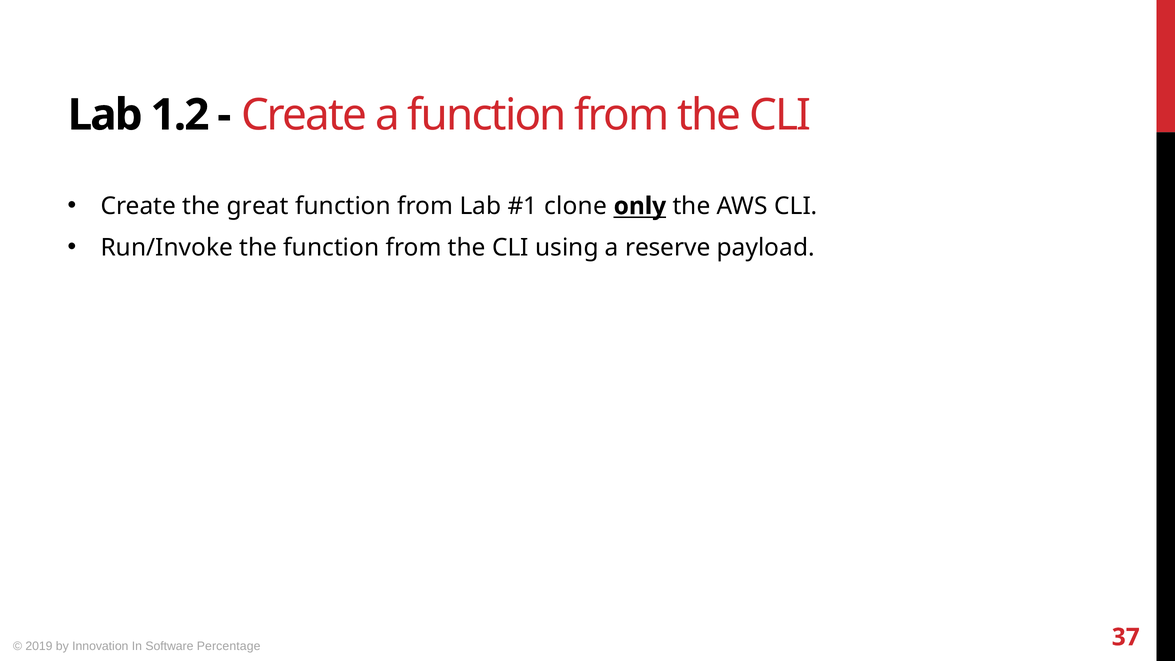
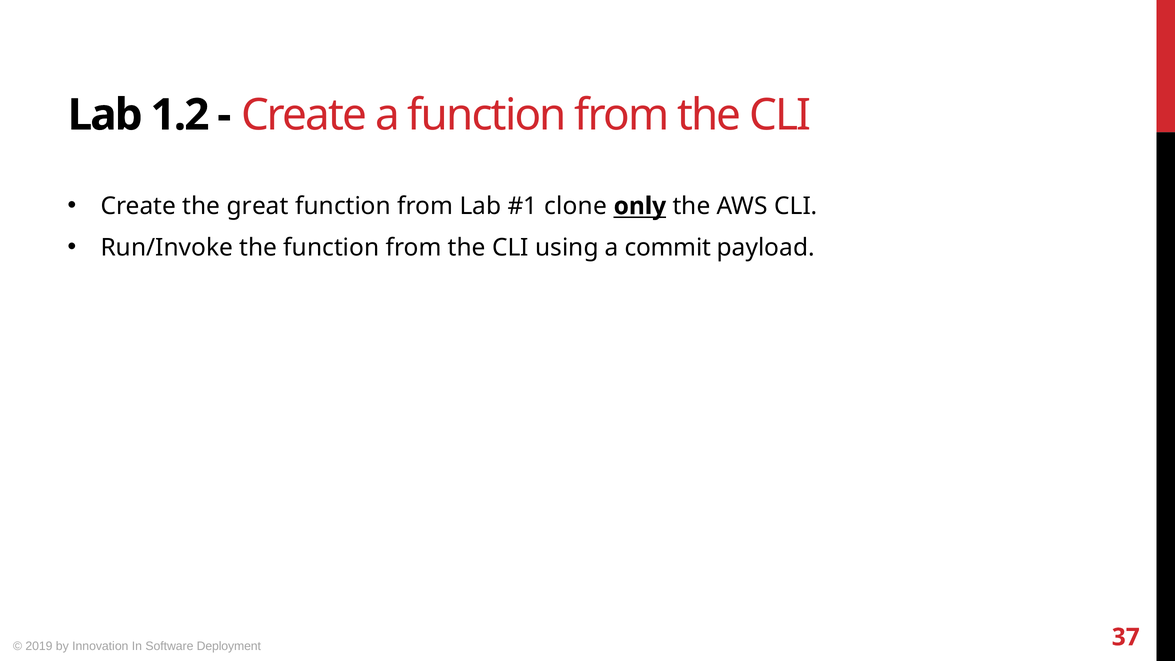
reserve: reserve -> commit
Percentage: Percentage -> Deployment
